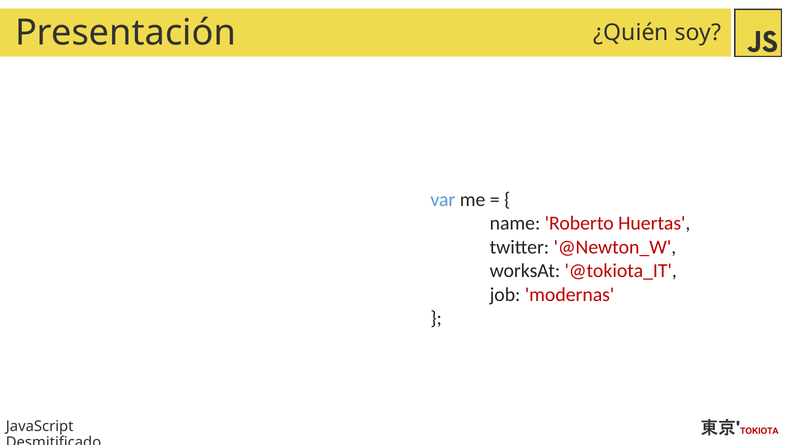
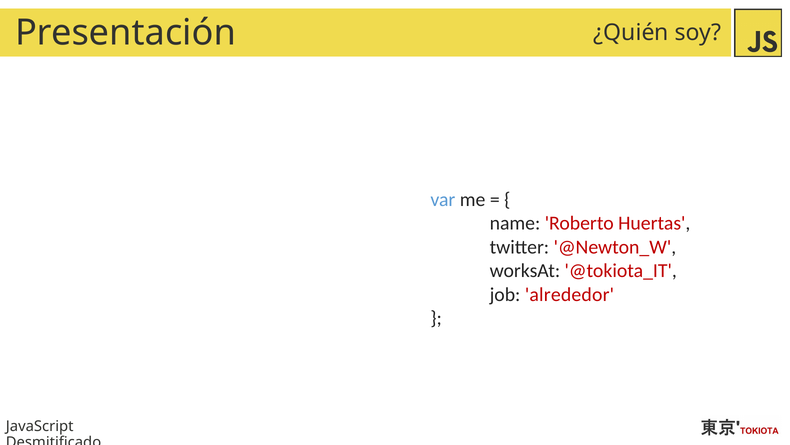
modernas: modernas -> alrededor
